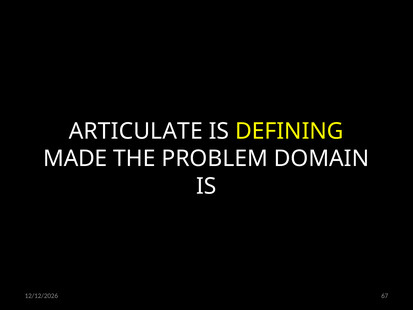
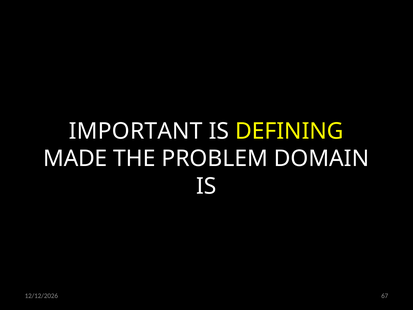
ARTICULATE: ARTICULATE -> IMPORTANT
